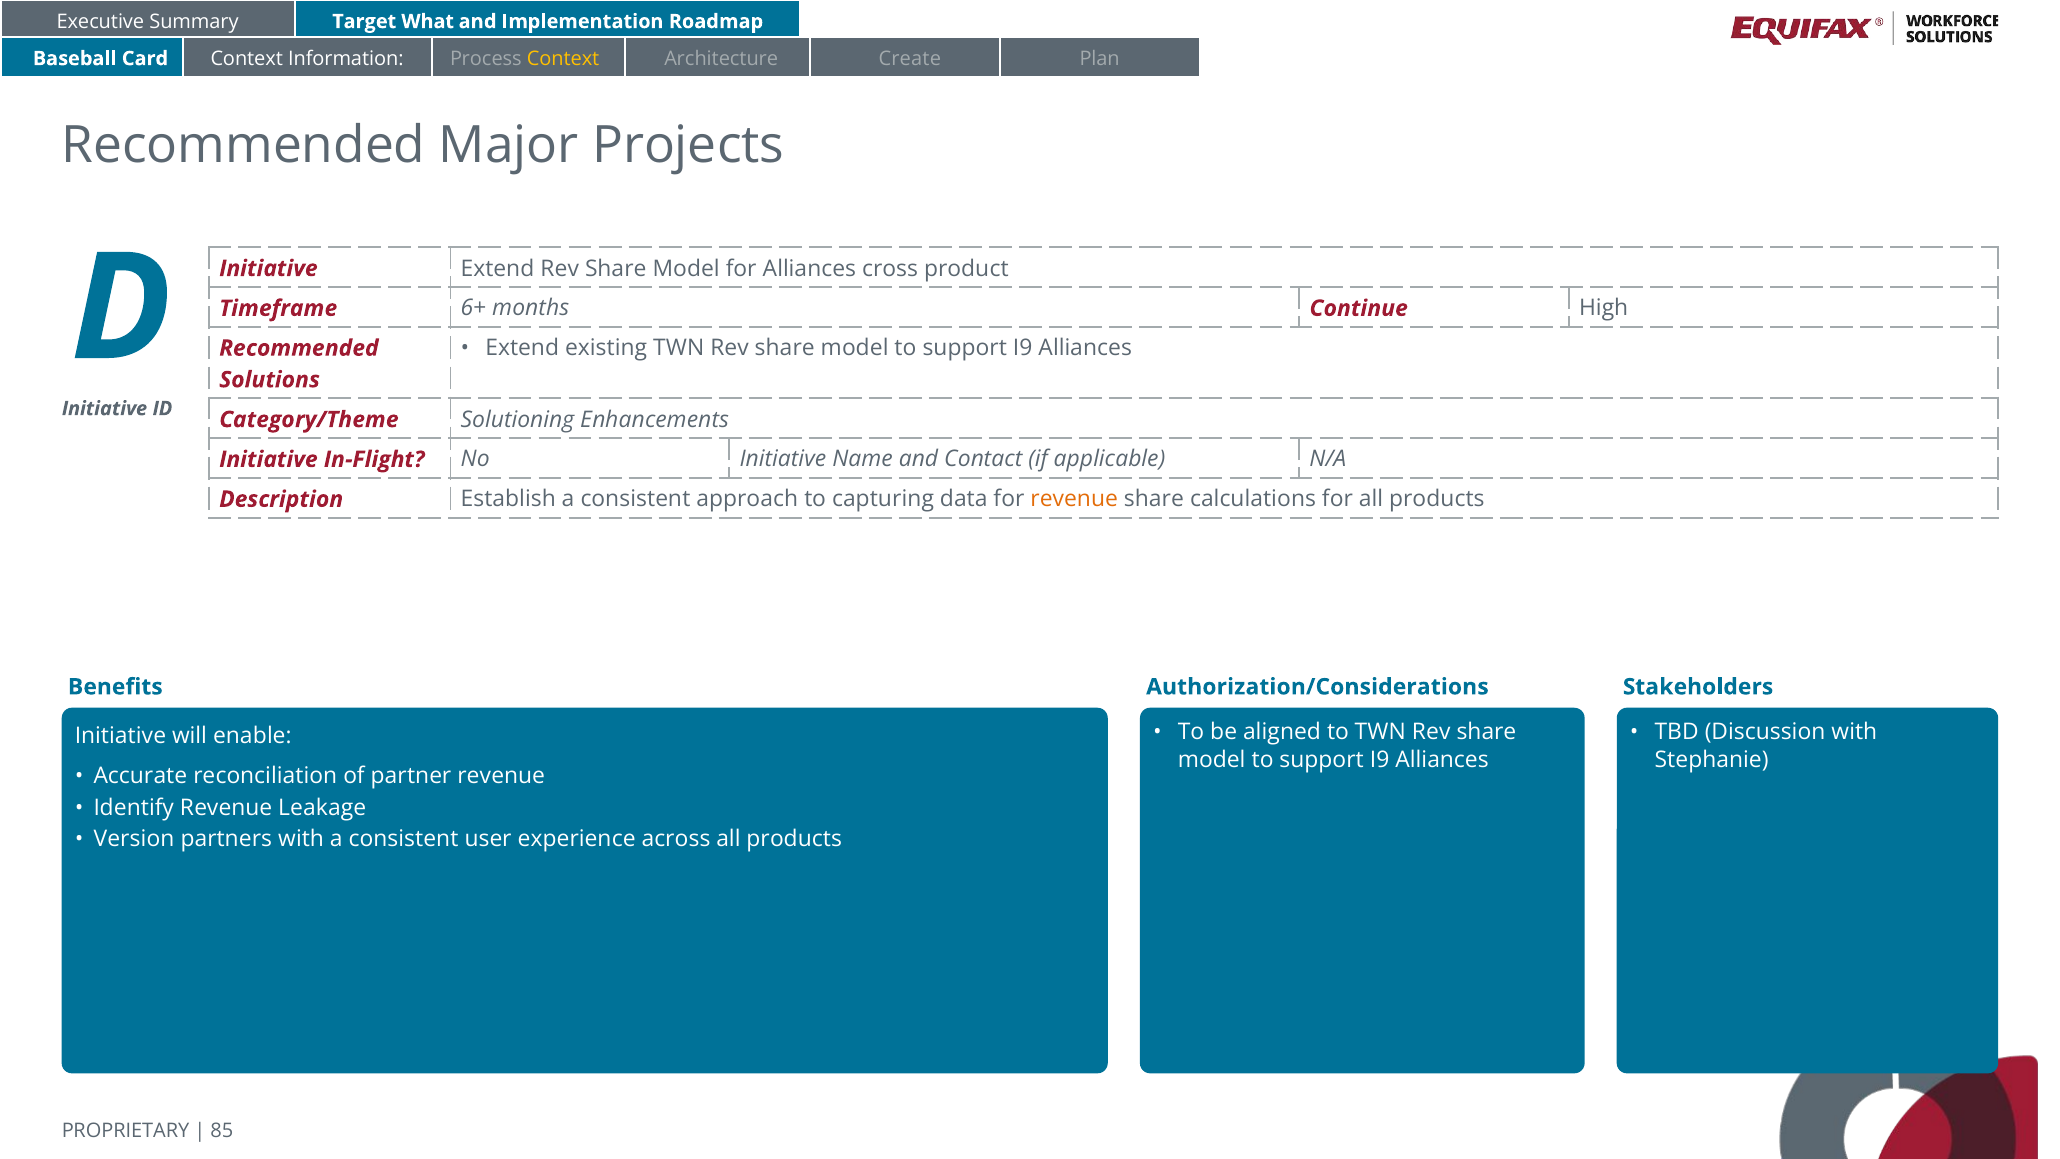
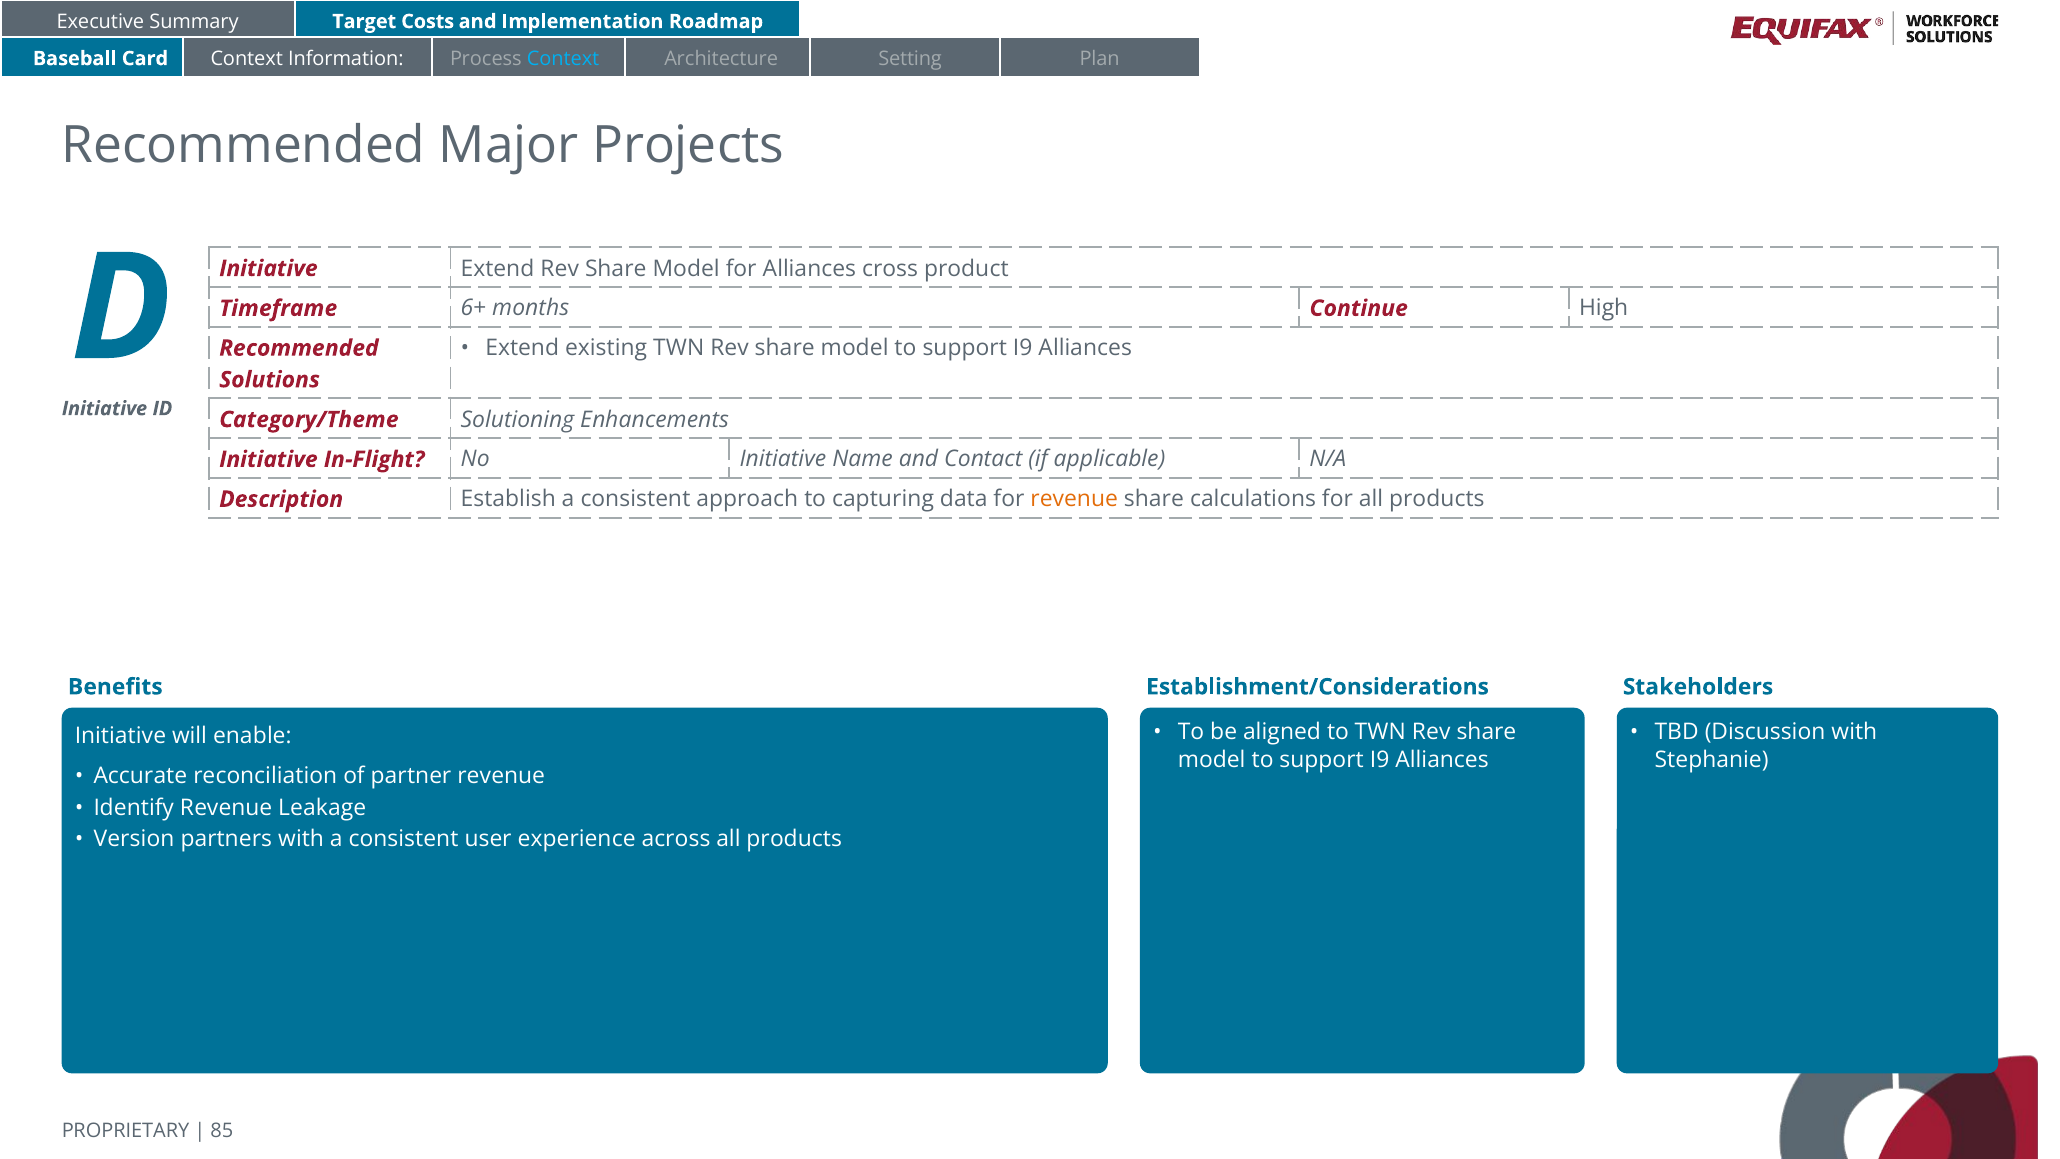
What: What -> Costs
Create: Create -> Setting
Context at (563, 59) colour: yellow -> light blue
Authorization/Considerations: Authorization/Considerations -> Establishment/Considerations
